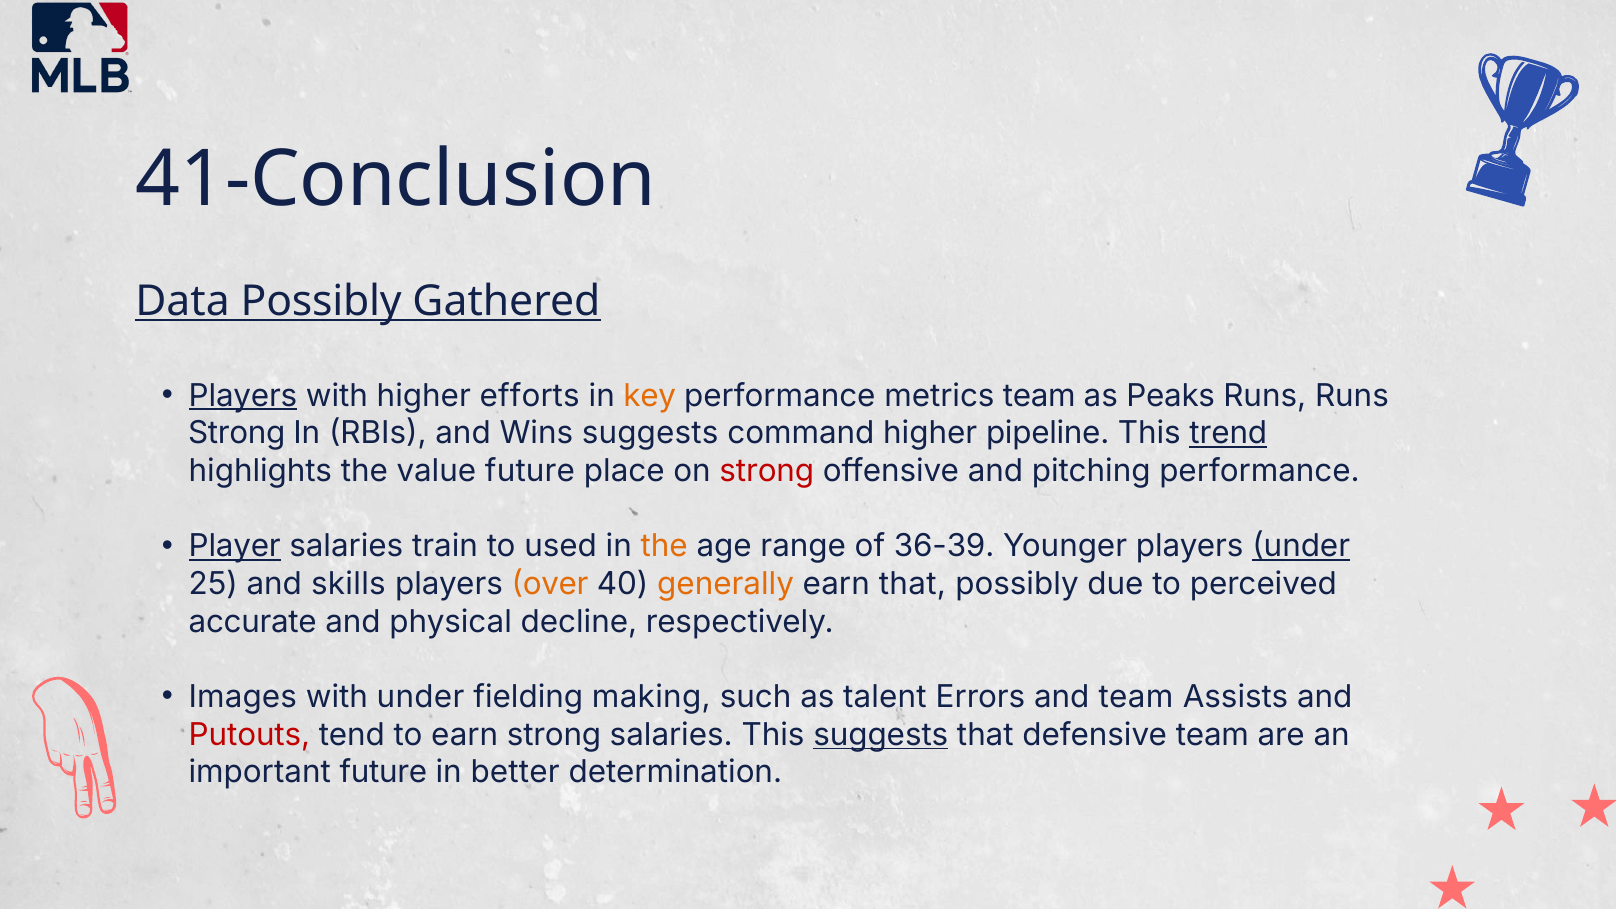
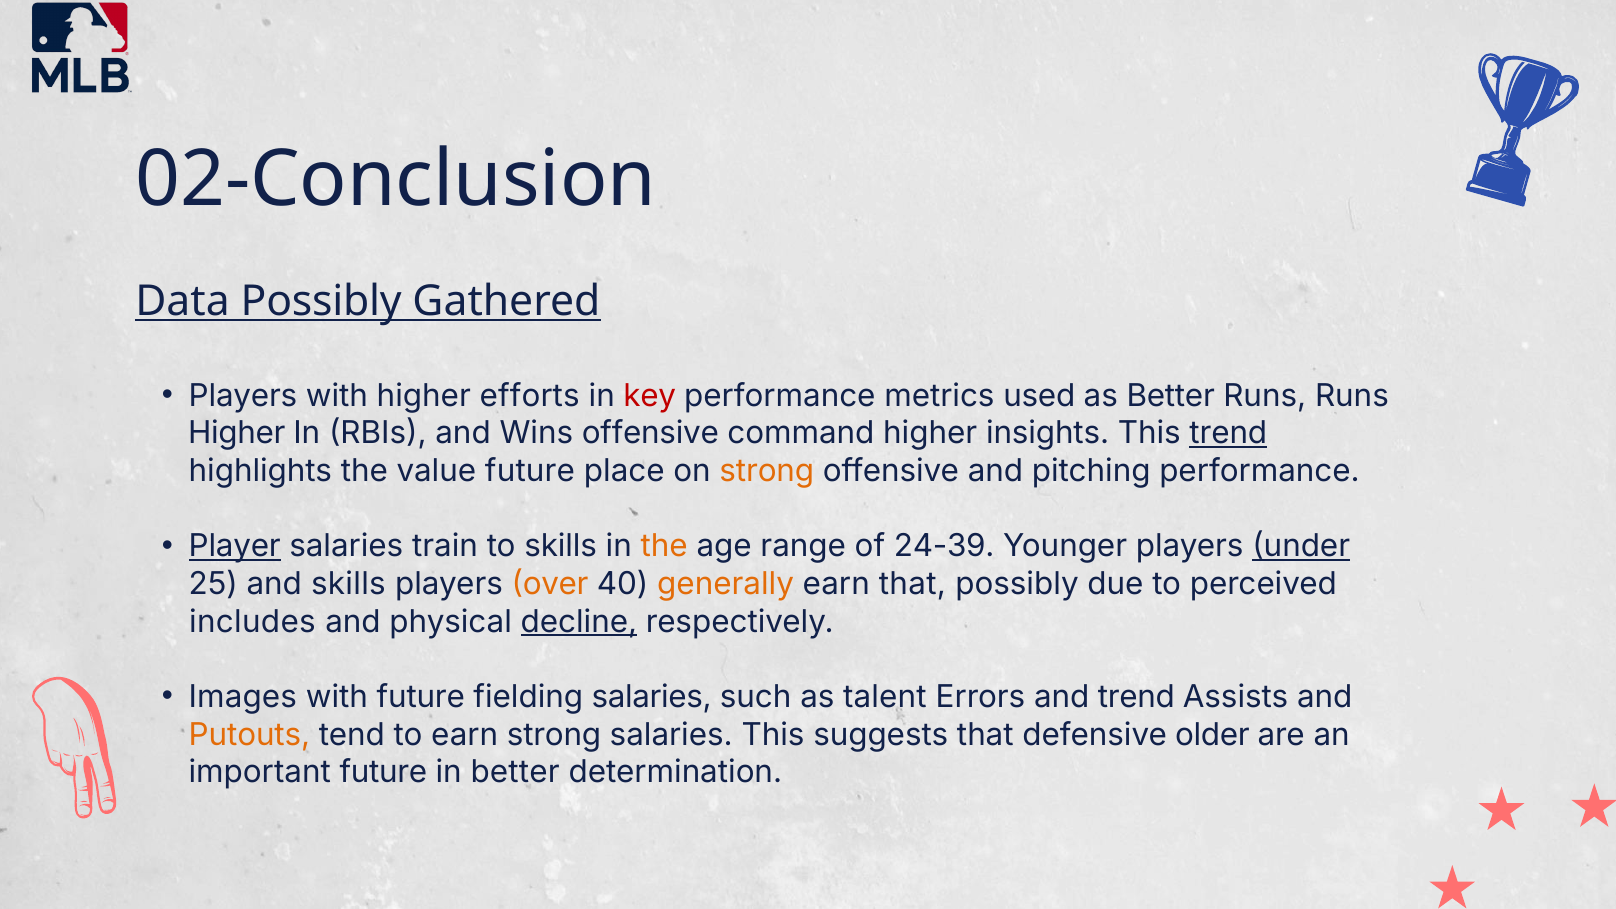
41-Conclusion: 41-Conclusion -> 02-Conclusion
Players at (243, 396) underline: present -> none
key colour: orange -> red
metrics team: team -> used
as Peaks: Peaks -> Better
Strong at (237, 433): Strong -> Higher
Wins suggests: suggests -> offensive
pipeline: pipeline -> insights
strong at (767, 471) colour: red -> orange
to used: used -> skills
36-39: 36-39 -> 24-39
accurate: accurate -> includes
decline underline: none -> present
with under: under -> future
fielding making: making -> salaries
and team: team -> trend
Putouts colour: red -> orange
suggests at (881, 735) underline: present -> none
defensive team: team -> older
